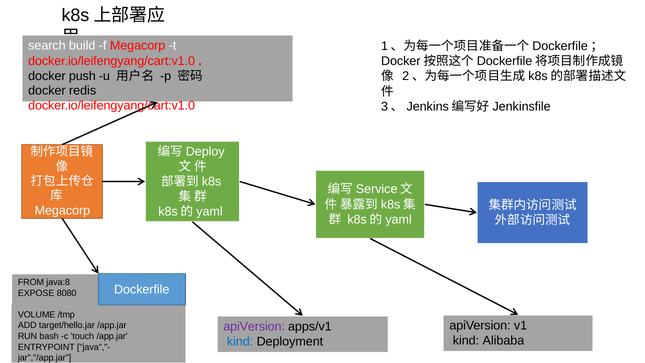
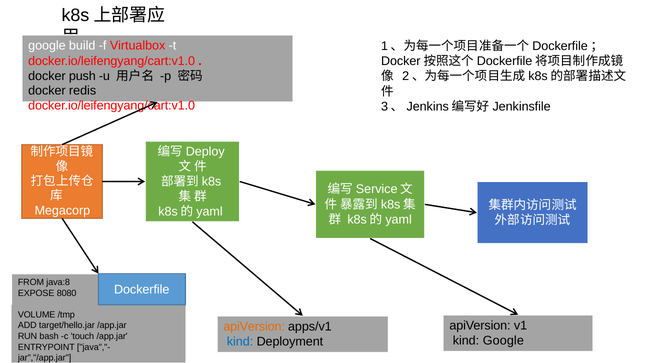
search at (47, 46): search -> google
f Megacorp: Megacorp -> Virtualbox
apiVersion at (254, 327) colour: purple -> orange
kind Alibaba: Alibaba -> Google
